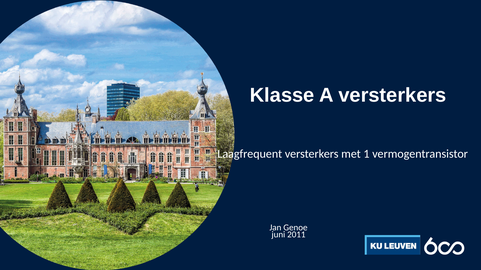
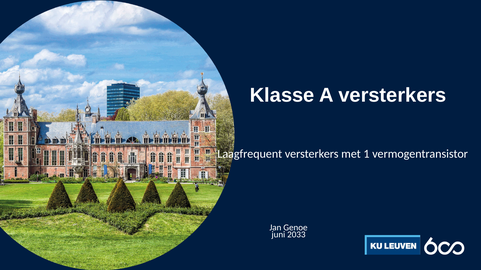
2011: 2011 -> 2033
